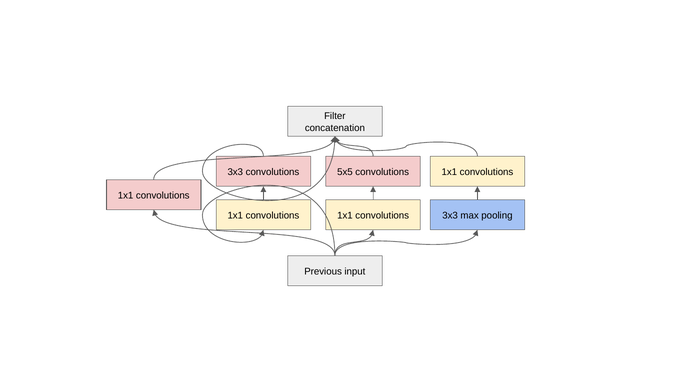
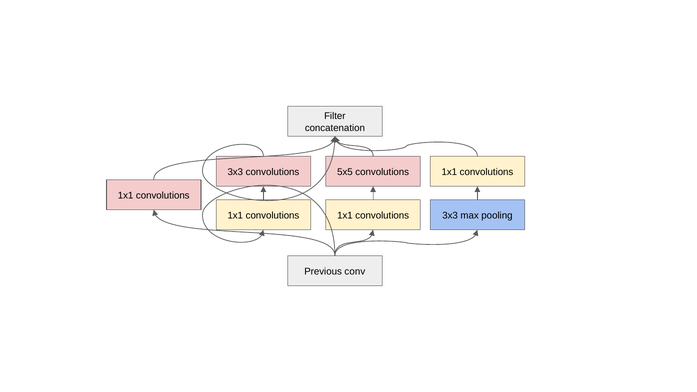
input: input -> conv
